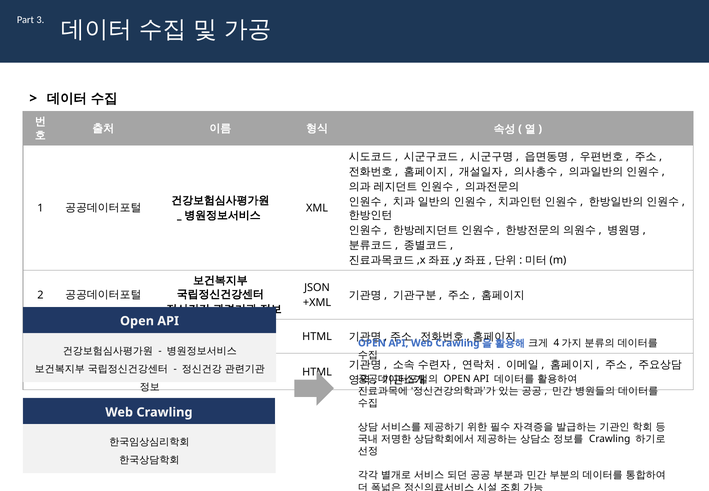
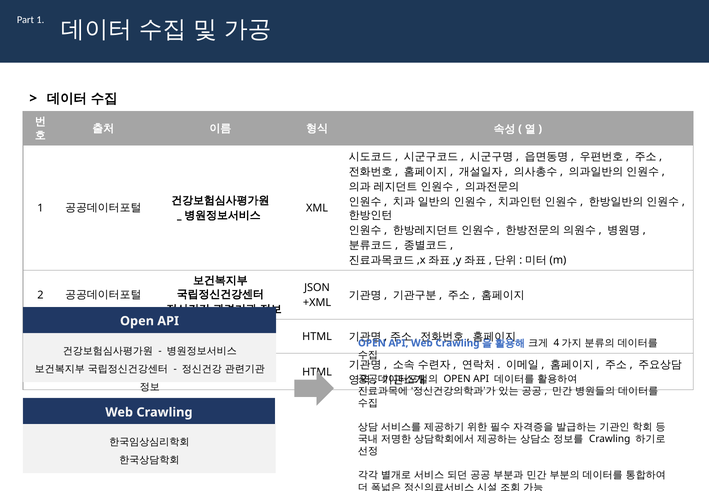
Part 3: 3 -> 1
